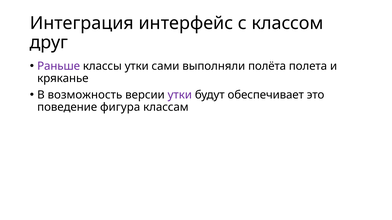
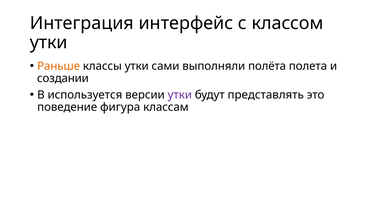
друг at (49, 43): друг -> утки
Раньше colour: purple -> orange
кряканье: кряканье -> создании
возможность: возможность -> используется
обеспечивает: обеспечивает -> представлять
